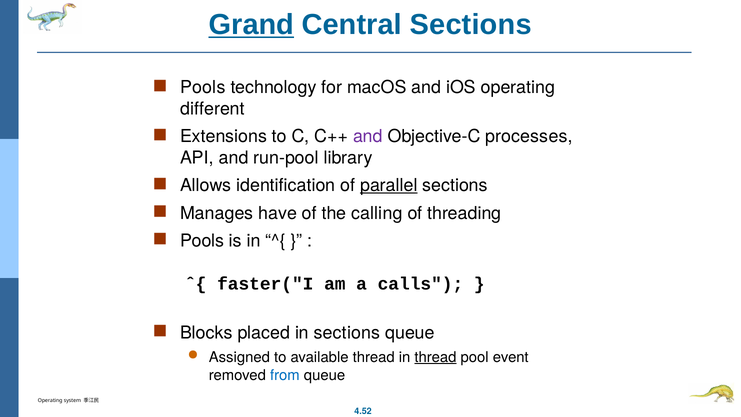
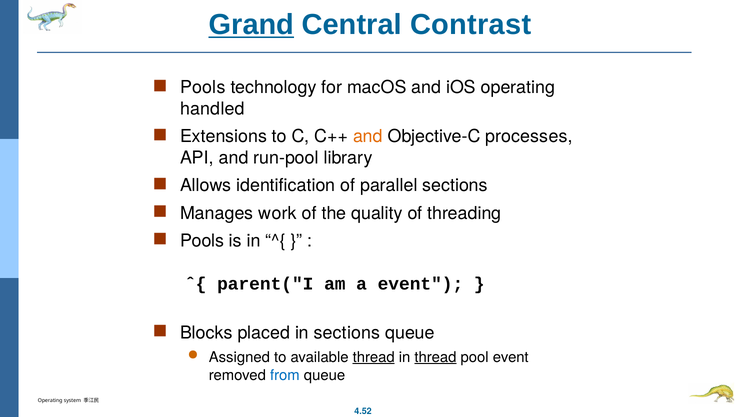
Central Sections: Sections -> Contrast
different: different -> handled
and at (368, 136) colour: purple -> orange
parallel underline: present -> none
have: have -> work
calling: calling -> quality
faster("I: faster("I -> parent("I
a calls: calls -> event
thread at (374, 357) underline: none -> present
